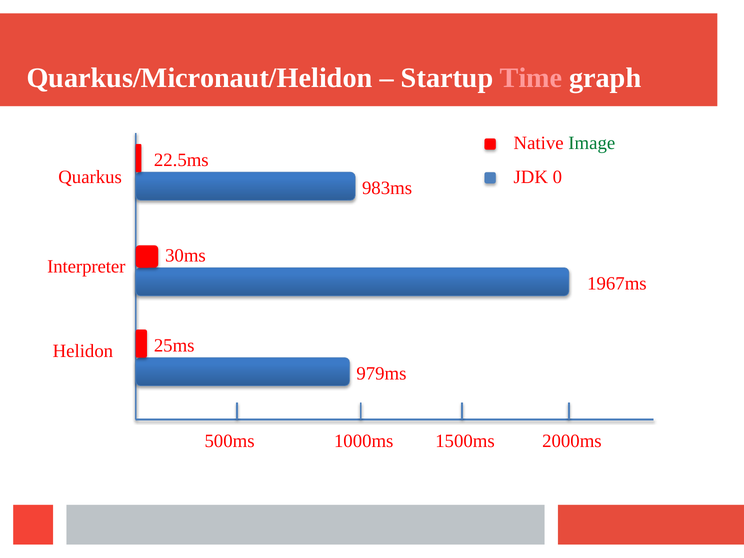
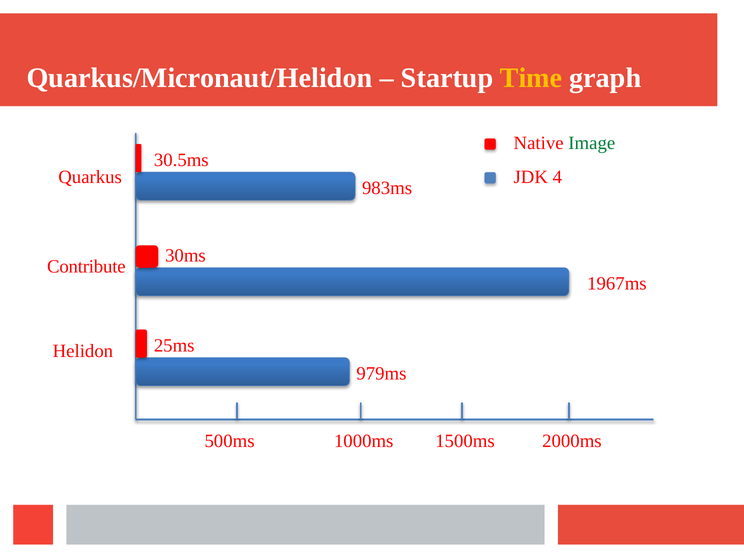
Time colour: pink -> yellow
22.5ms: 22.5ms -> 30.5ms
0: 0 -> 4
Interpreter: Interpreter -> Contribute
